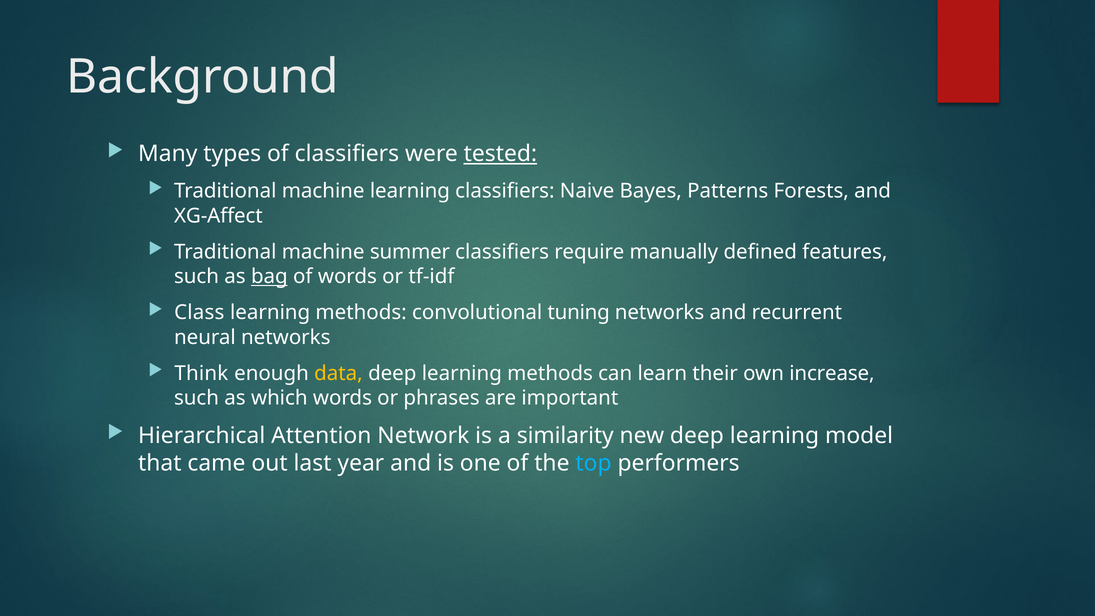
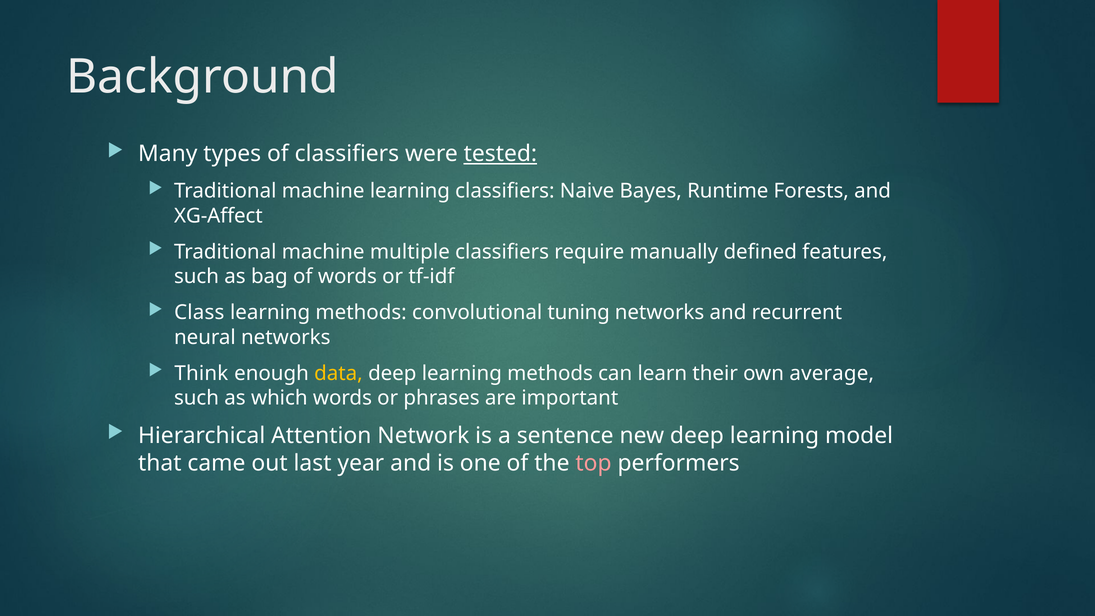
Patterns: Patterns -> Runtime
summer: summer -> multiple
bag underline: present -> none
increase: increase -> average
similarity: similarity -> sentence
top colour: light blue -> pink
